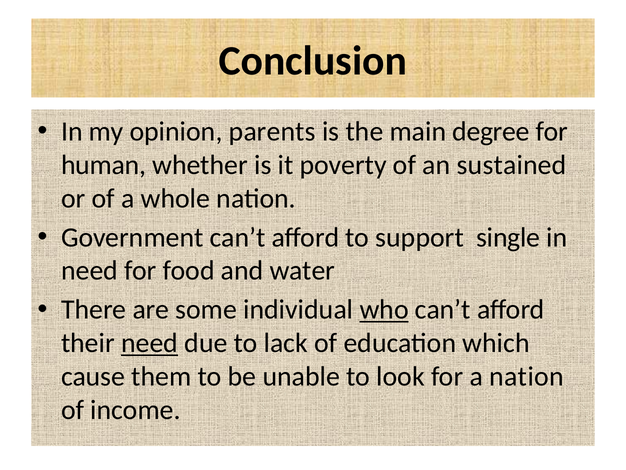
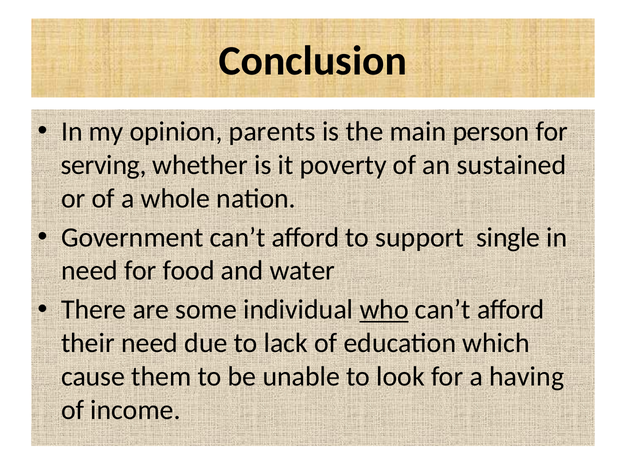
degree: degree -> person
human: human -> serving
need at (150, 343) underline: present -> none
a nation: nation -> having
